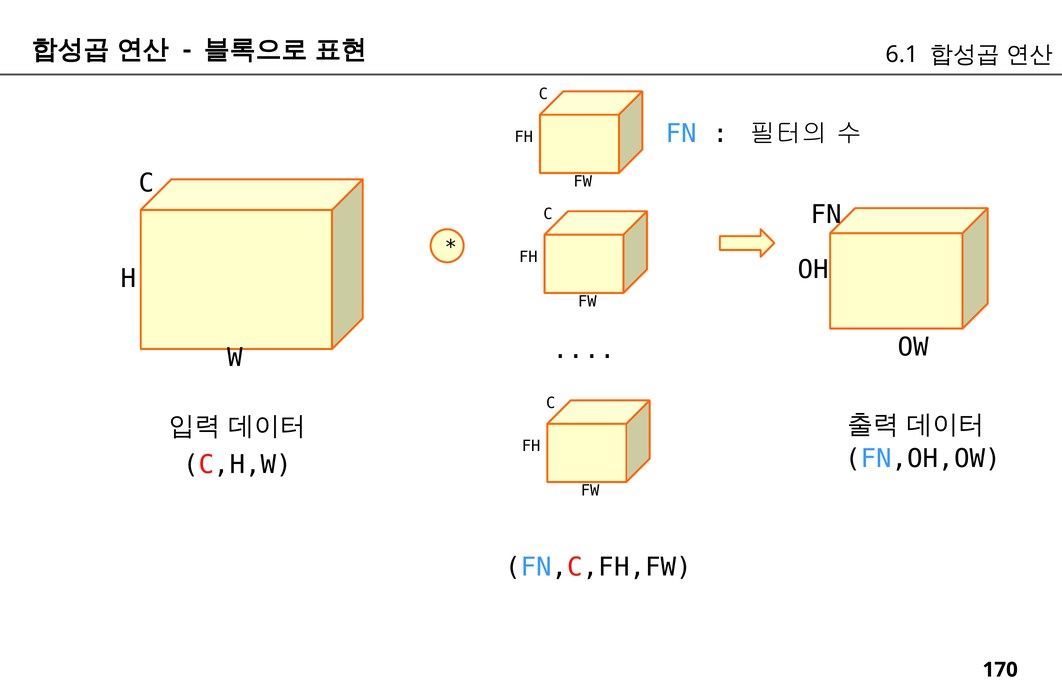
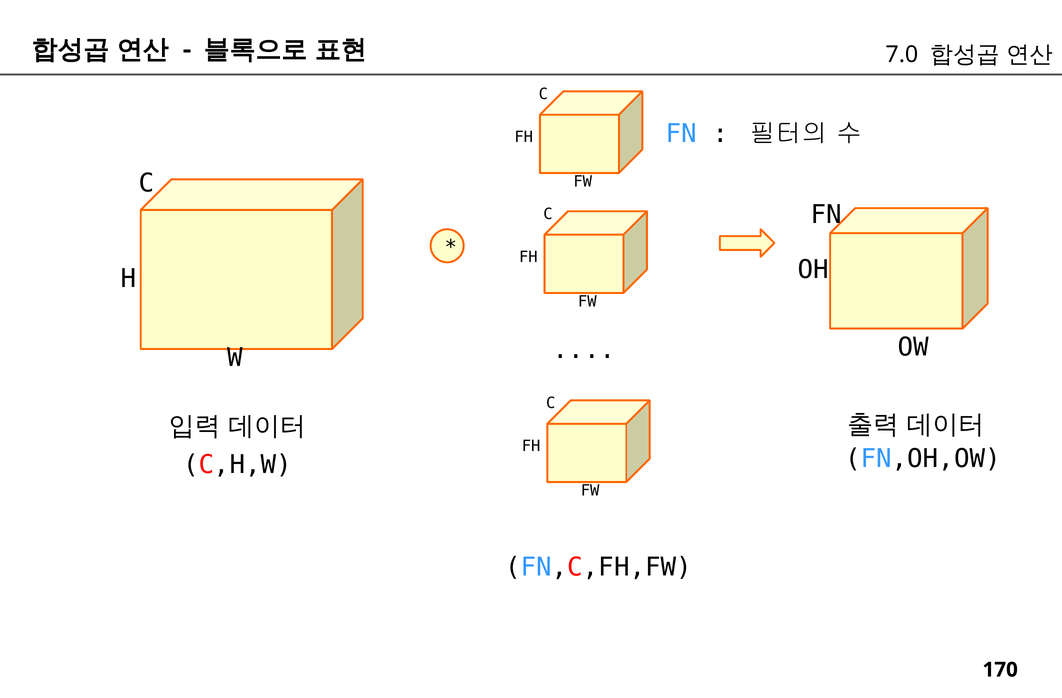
6.1: 6.1 -> 7.0
